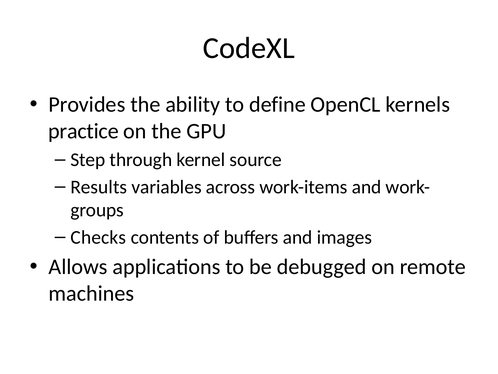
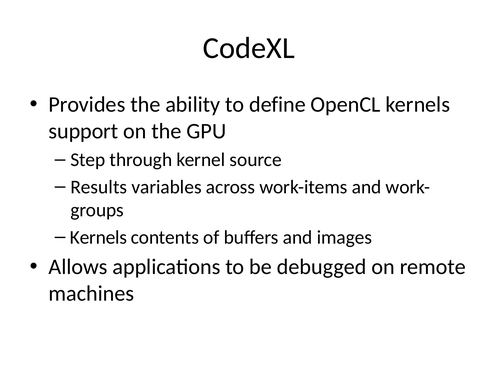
practice: practice -> support
Checks at (98, 237): Checks -> Kernels
